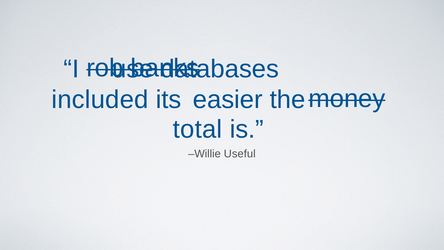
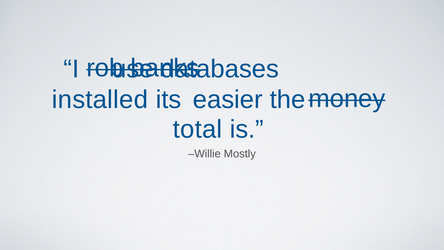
included: included -> installed
Useful: Useful -> Mostly
